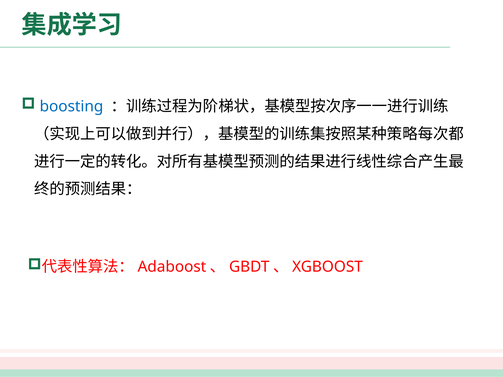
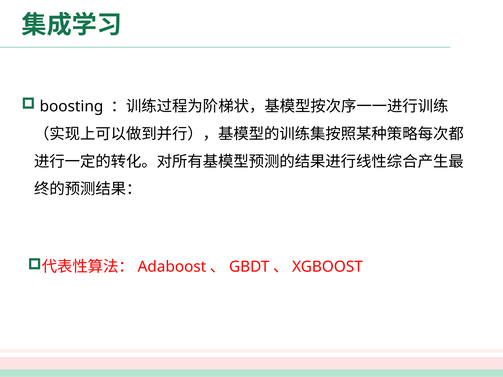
boosting colour: blue -> black
